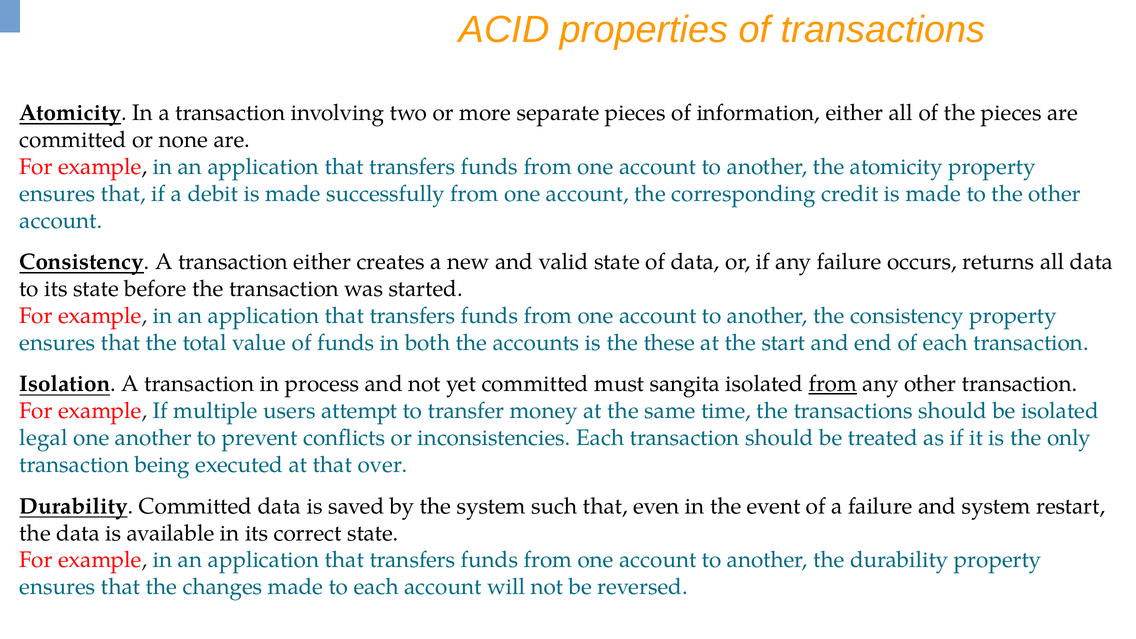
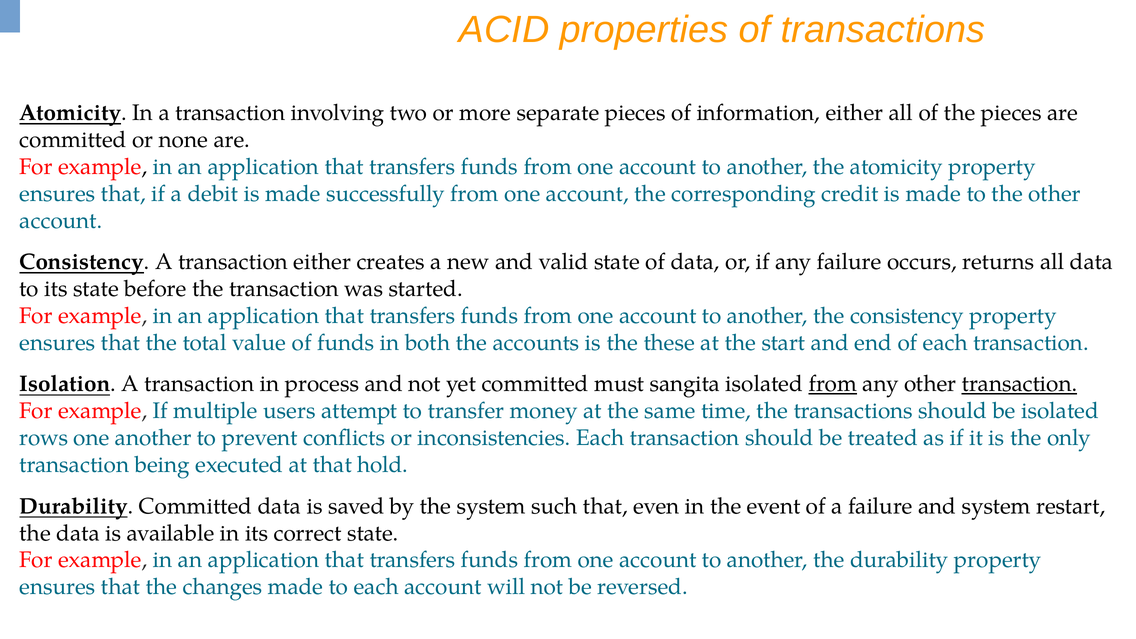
transaction at (1019, 384) underline: none -> present
legal: legal -> rows
over: over -> hold
